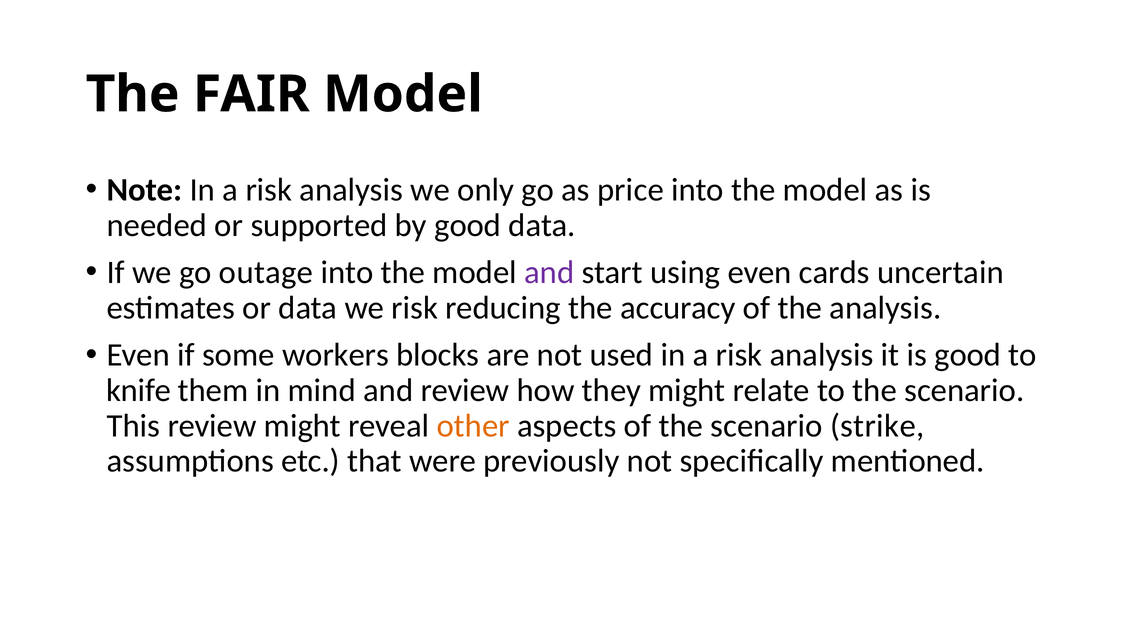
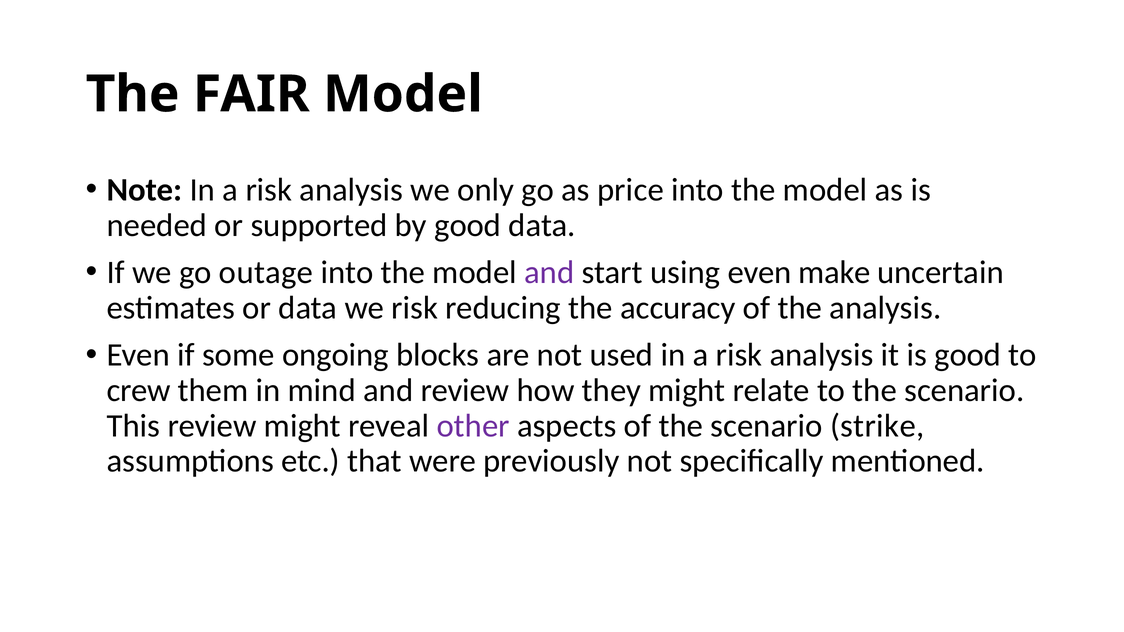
cards: cards -> make
workers: workers -> ongoing
knife: knife -> crew
other colour: orange -> purple
